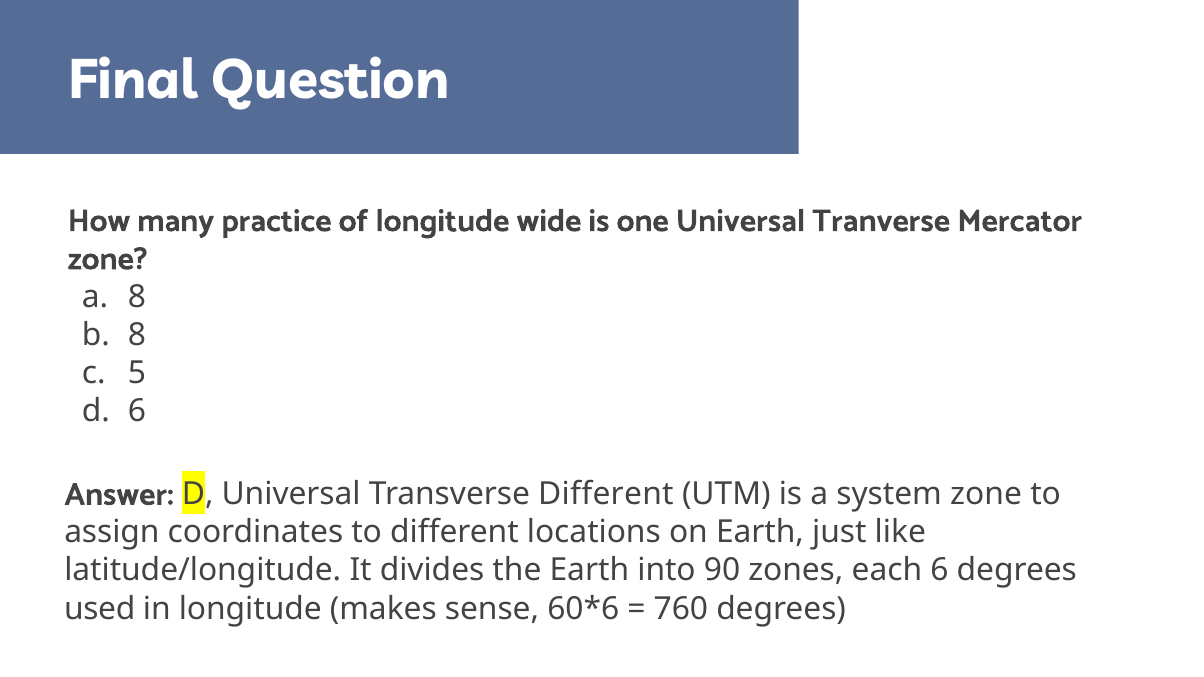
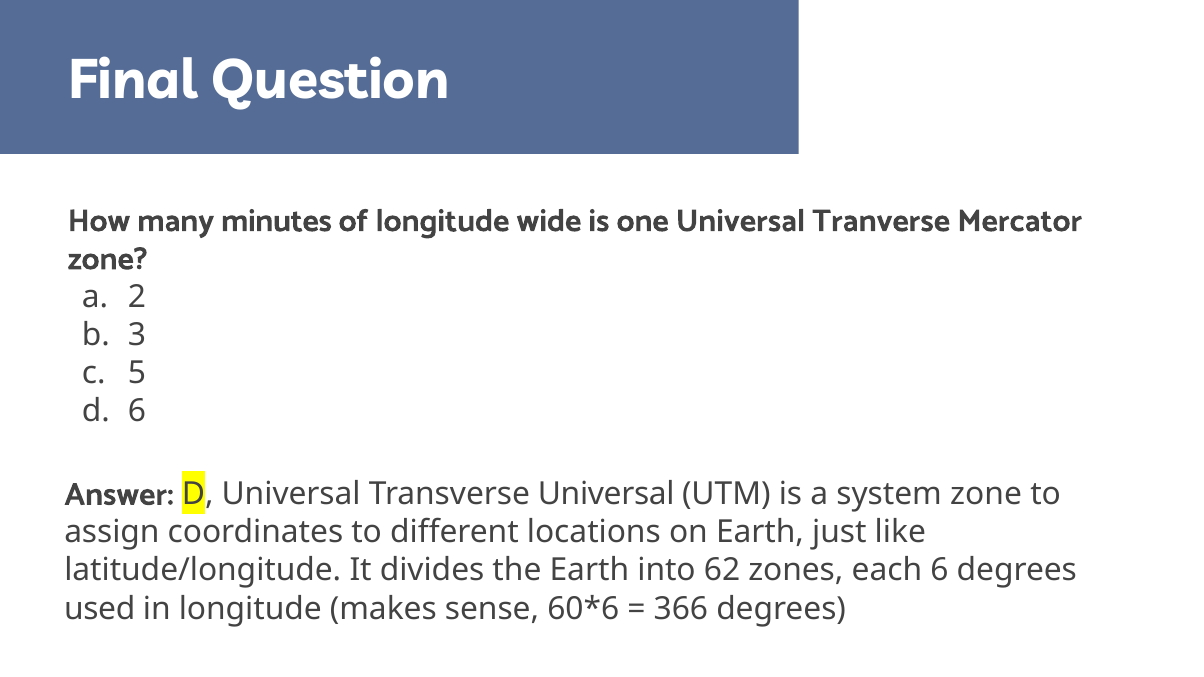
practice: practice -> minutes
a 8: 8 -> 2
8 at (137, 335): 8 -> 3
Transverse Different: Different -> Universal
90: 90 -> 62
760: 760 -> 366
